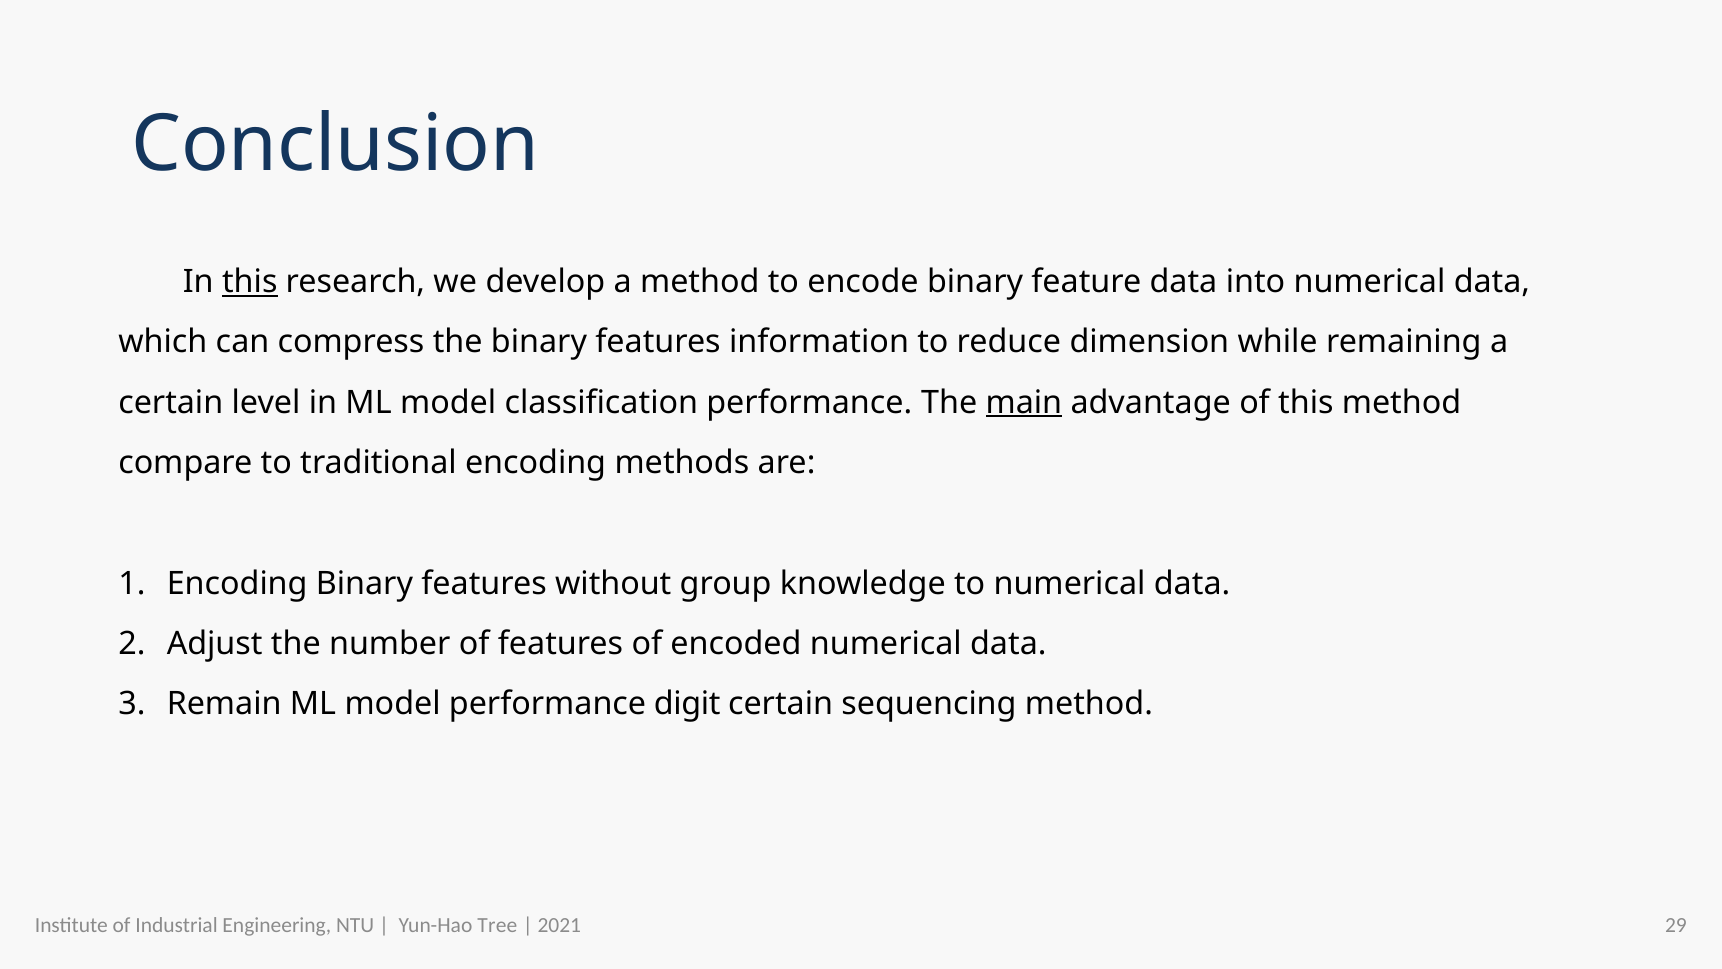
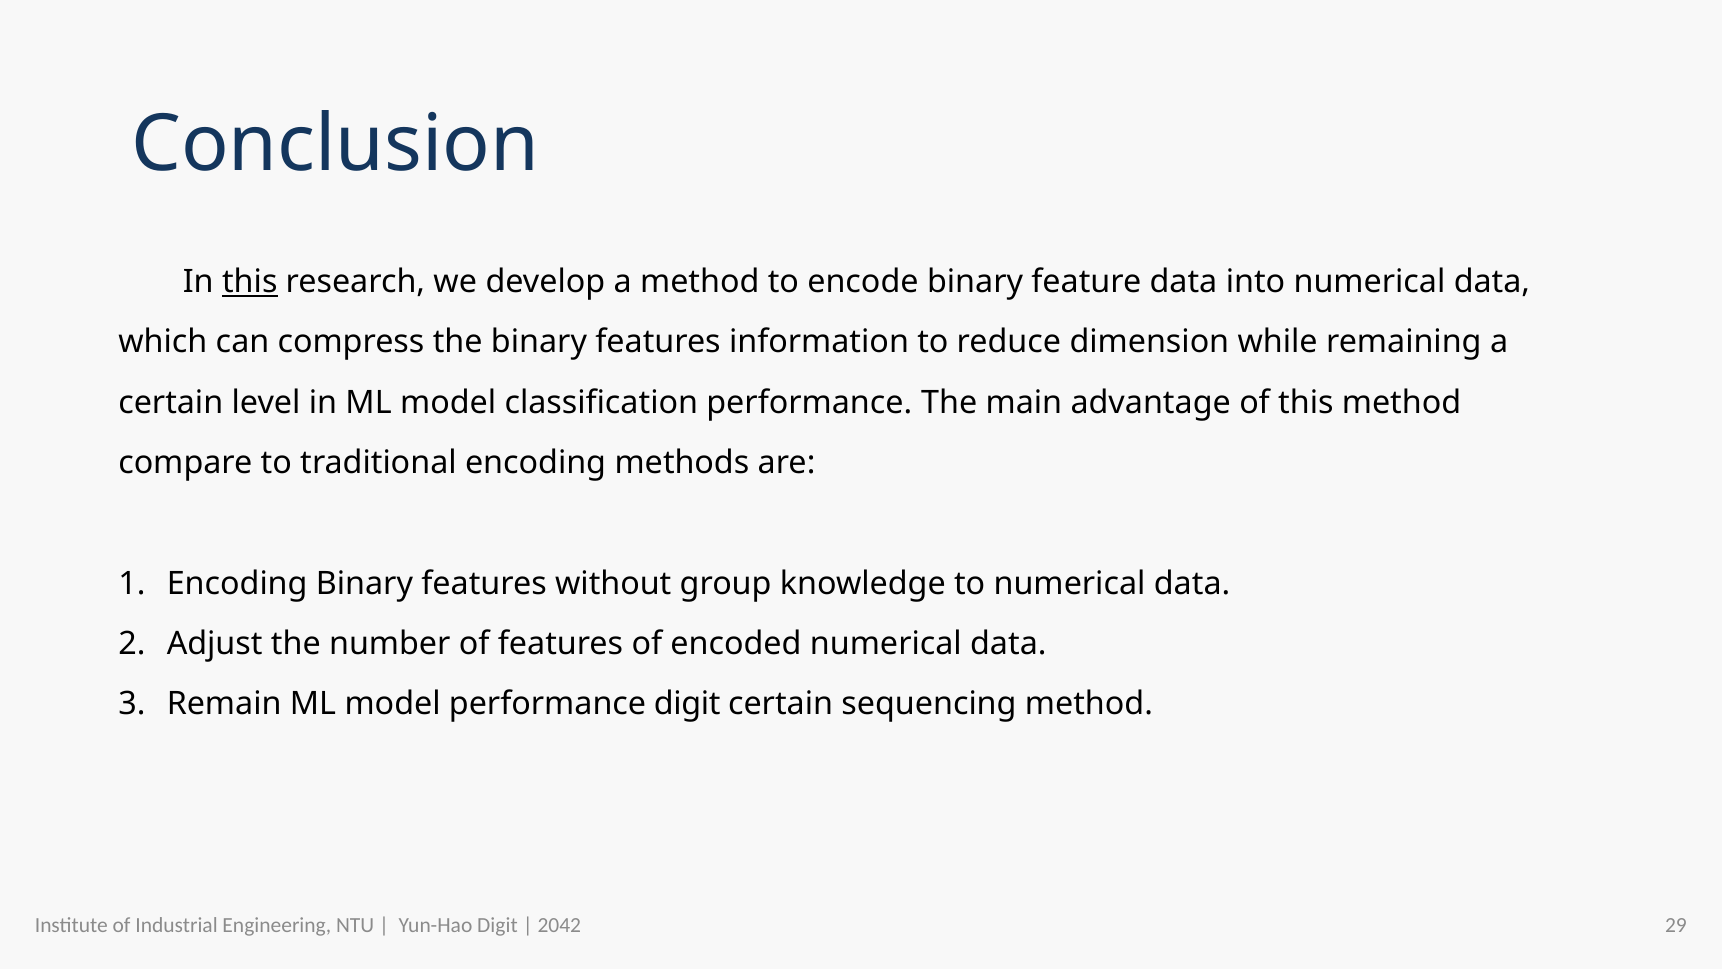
main underline: present -> none
Yun-Hao Tree: Tree -> Digit
2021: 2021 -> 2042
